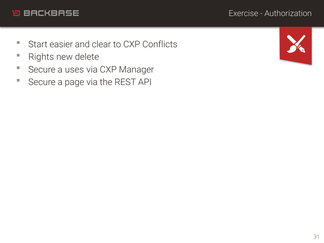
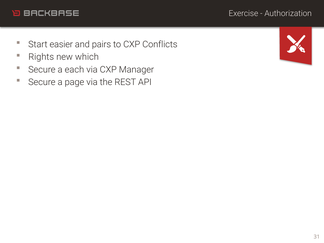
clear: clear -> pairs
delete: delete -> which
uses: uses -> each
